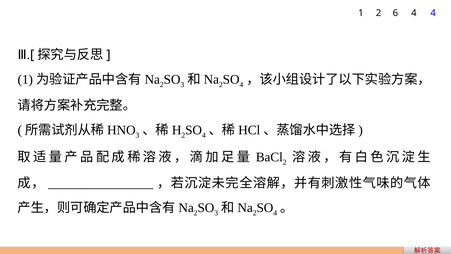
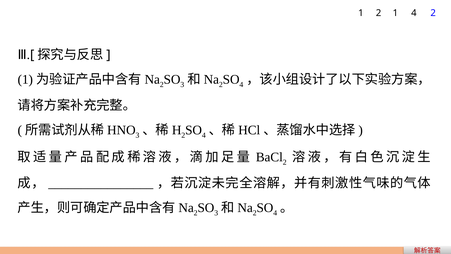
2 6: 6 -> 1
4 4: 4 -> 2
